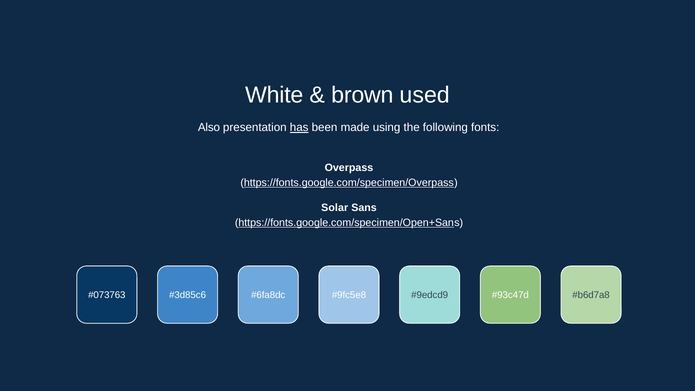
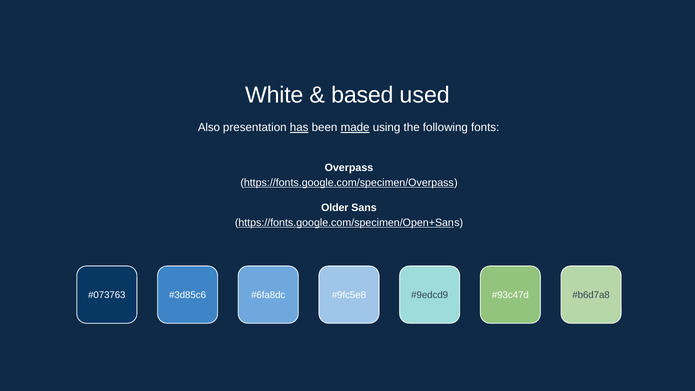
brown: brown -> based
made underline: none -> present
Solar: Solar -> Older
